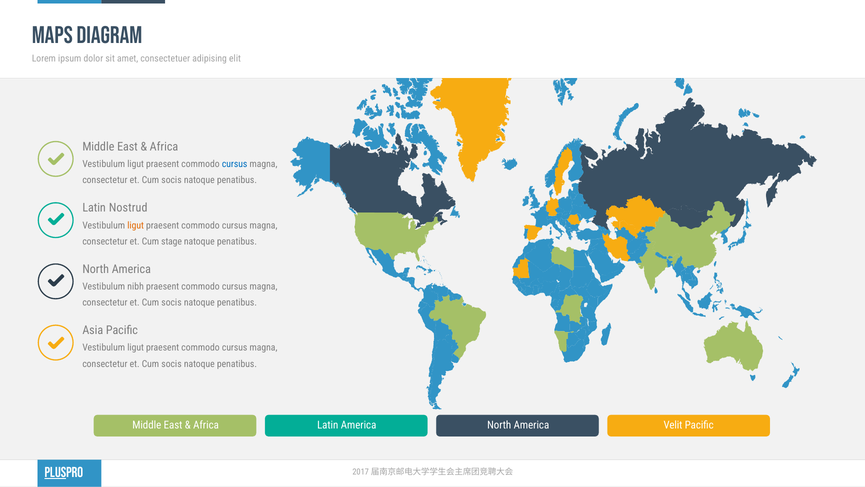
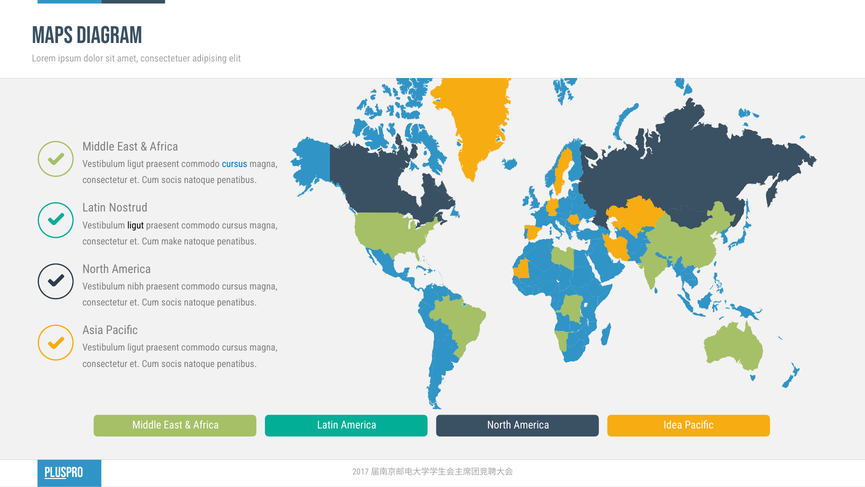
ligut at (136, 225) colour: orange -> black
stage: stage -> make
Velit: Velit -> Idea
